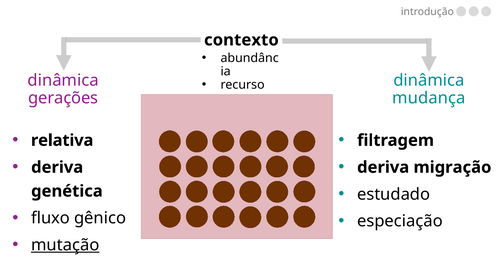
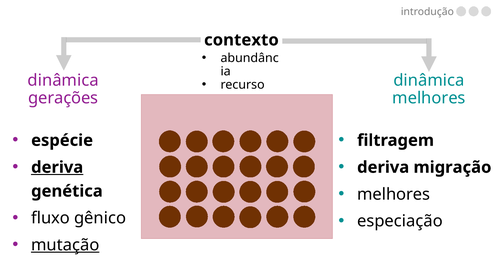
mudança at (429, 98): mudança -> melhores
relativa: relativa -> espécie
deriva at (57, 168) underline: none -> present
estudado at (394, 195): estudado -> melhores
